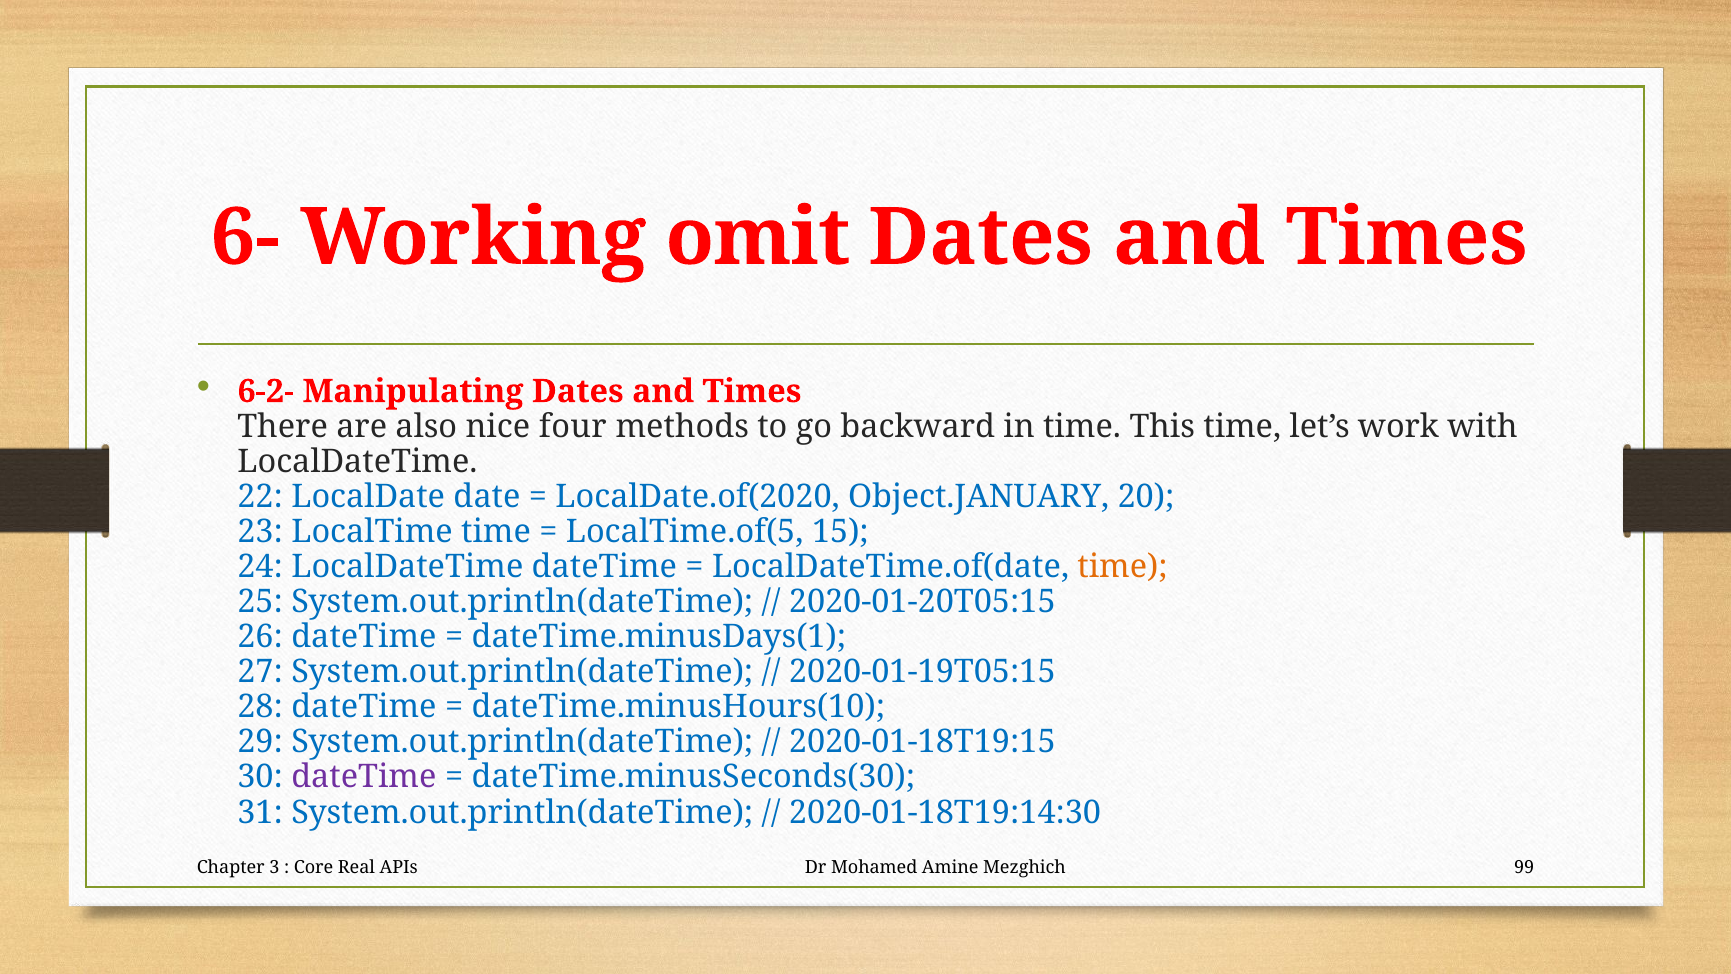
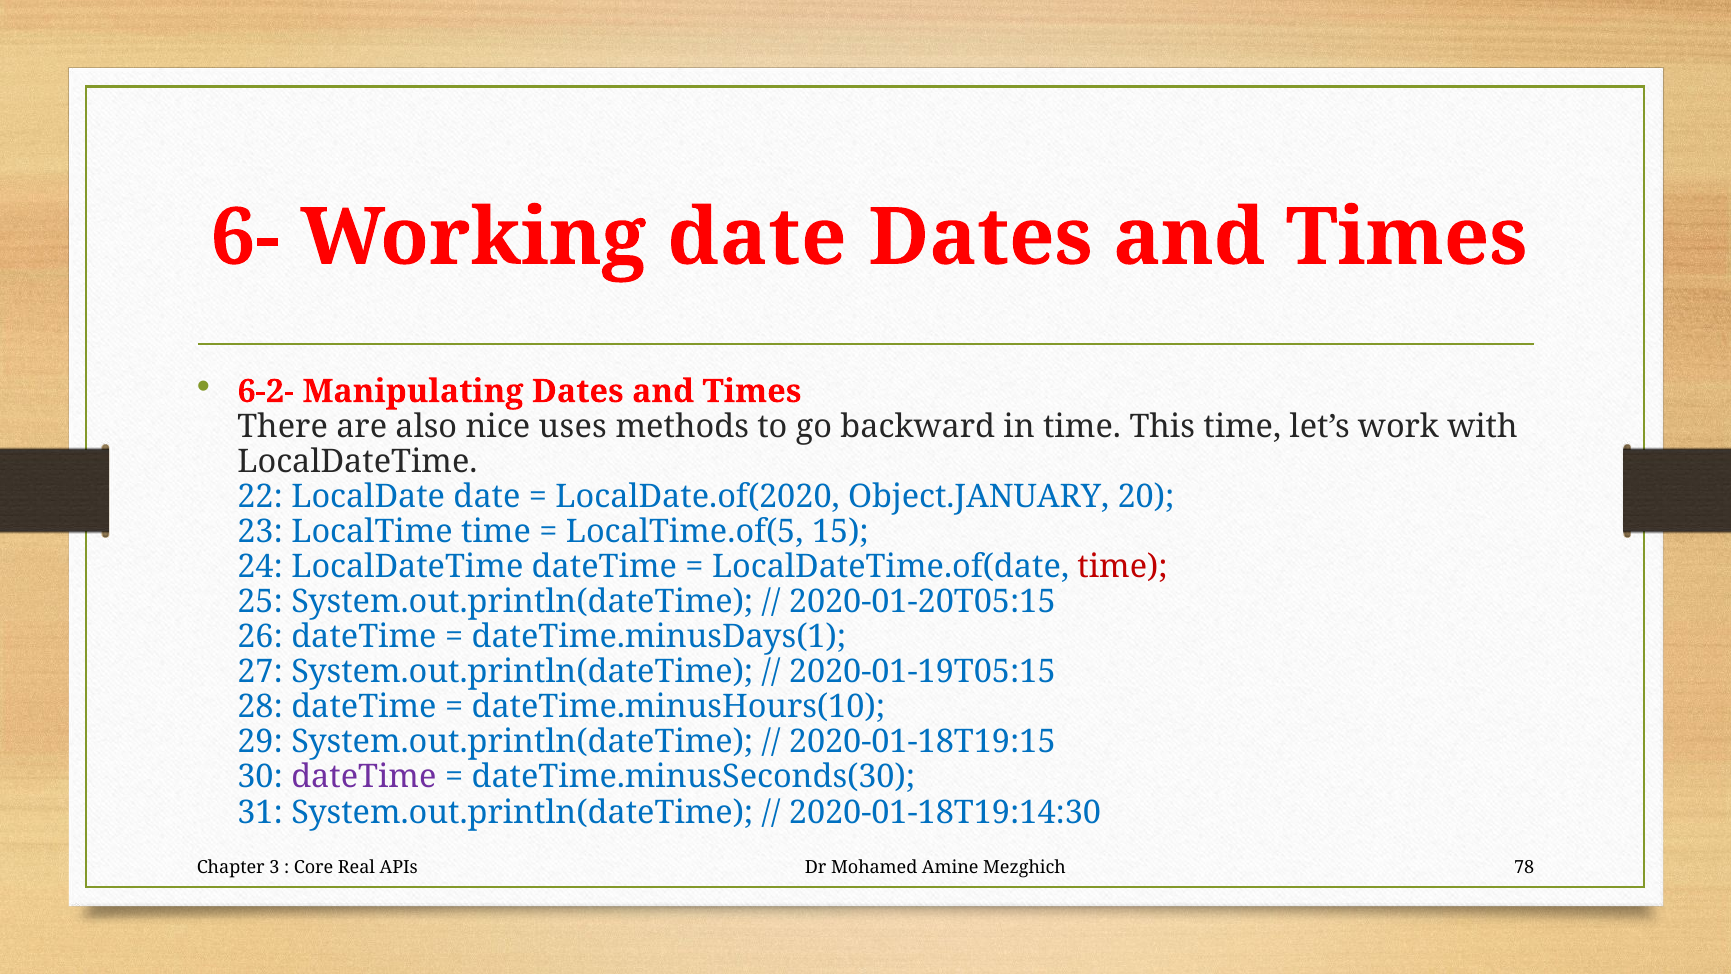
Working omit: omit -> date
four: four -> uses
time at (1123, 567) colour: orange -> red
99: 99 -> 78
